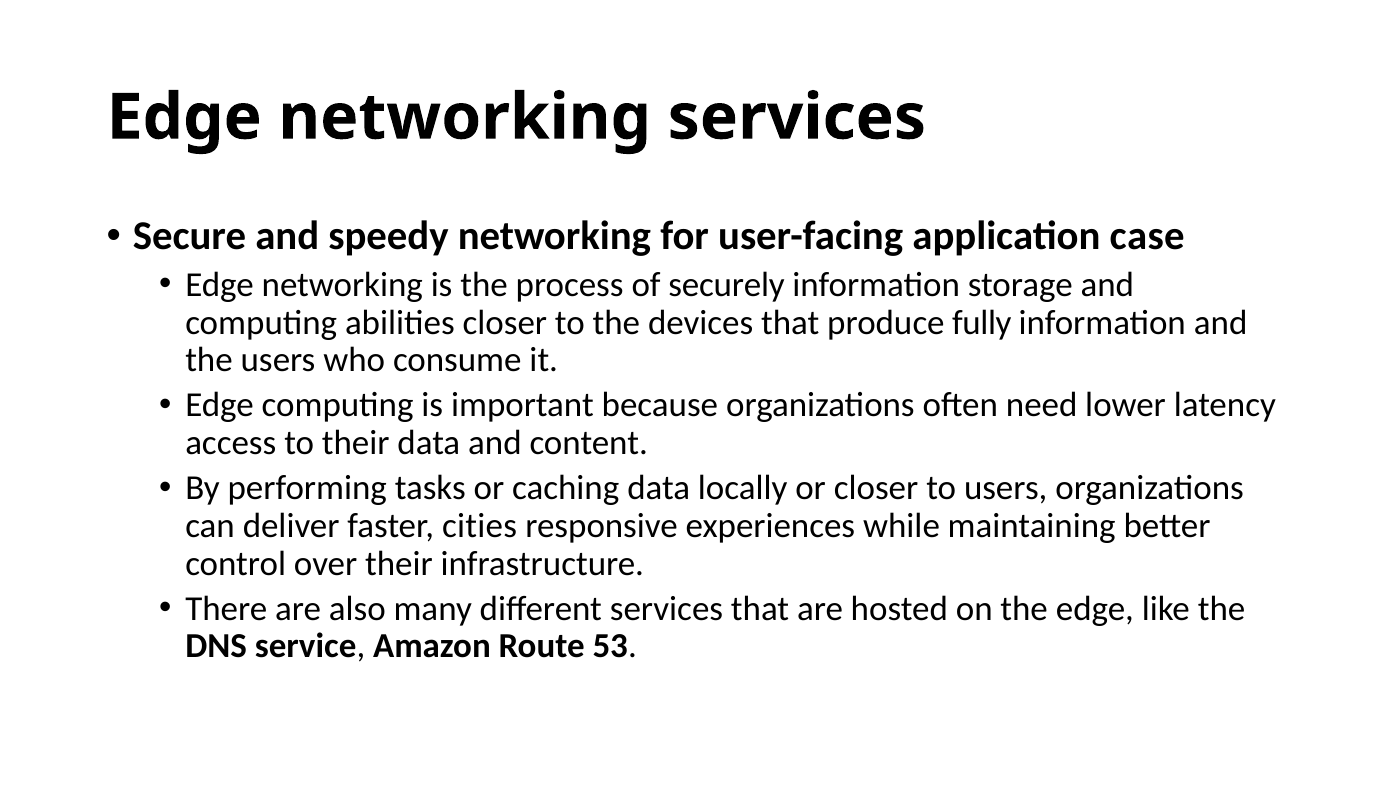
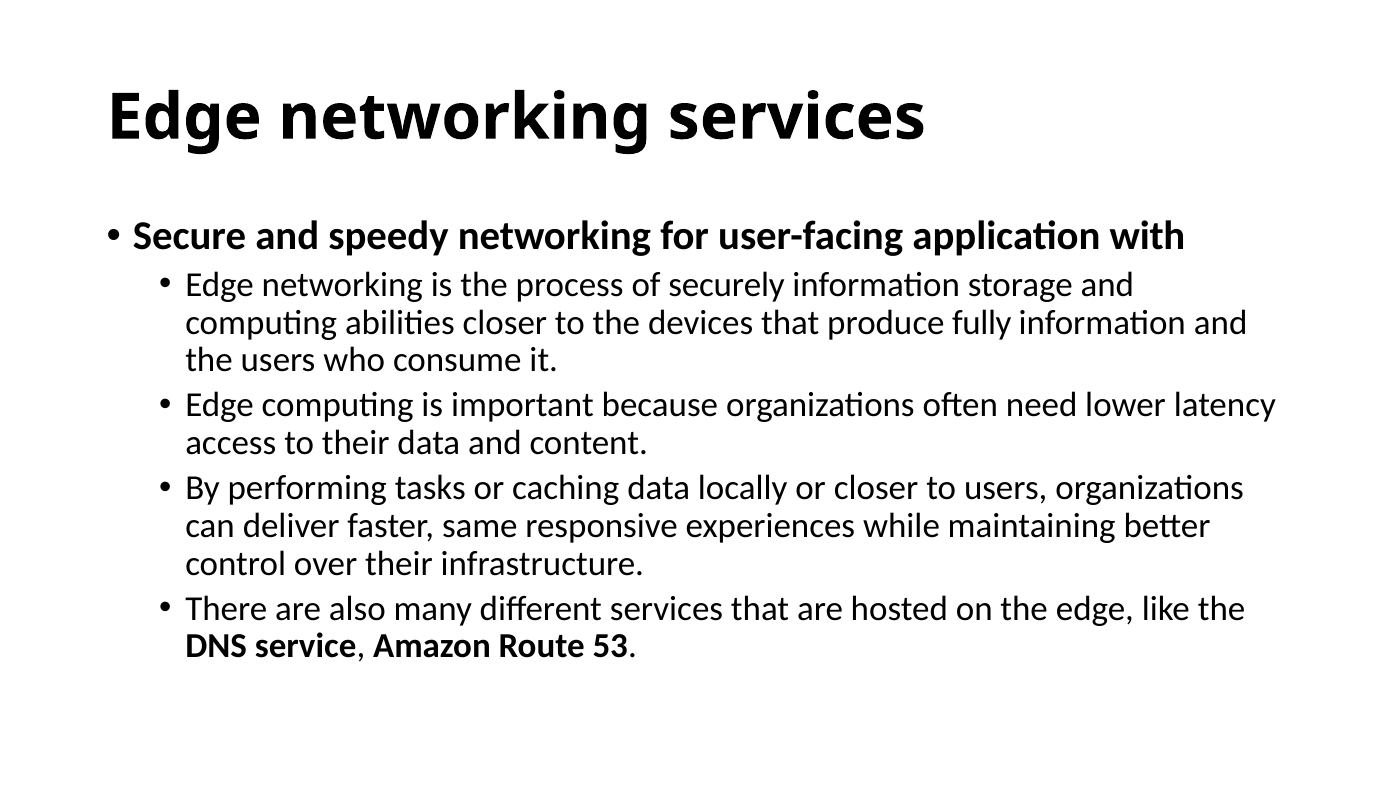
case: case -> with
cities: cities -> same
